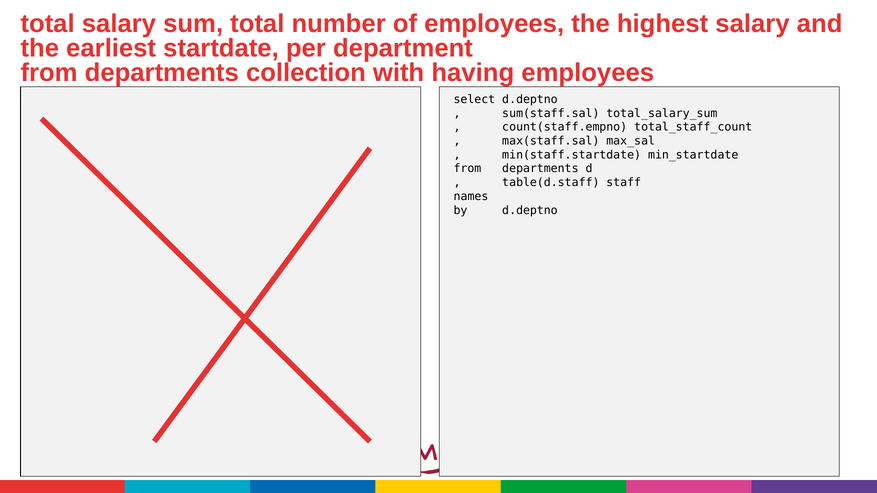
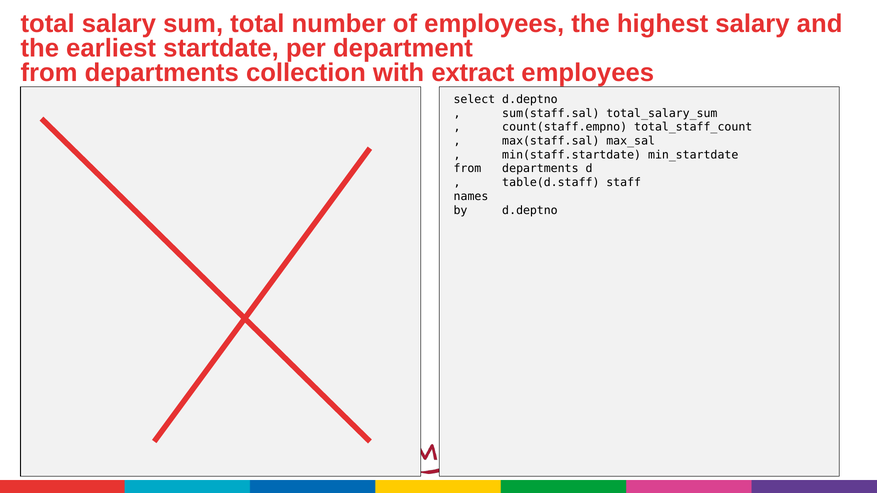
having: having -> extract
